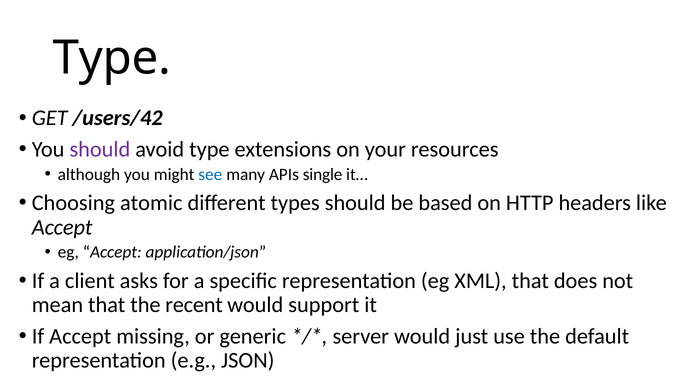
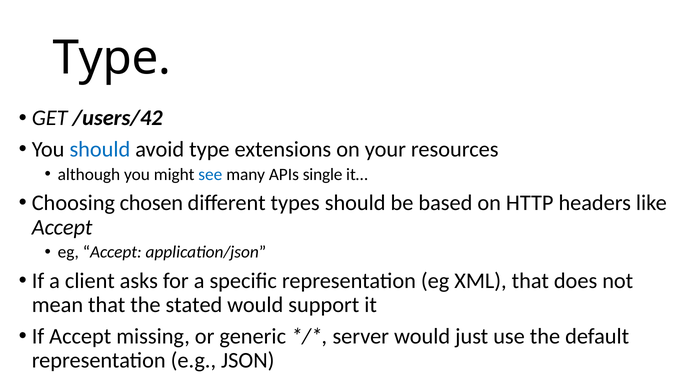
should at (100, 150) colour: purple -> blue
atomic: atomic -> chosen
recent: recent -> stated
